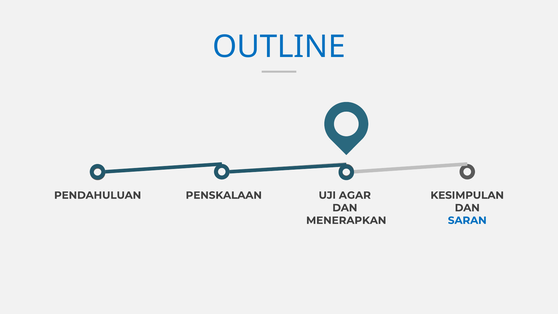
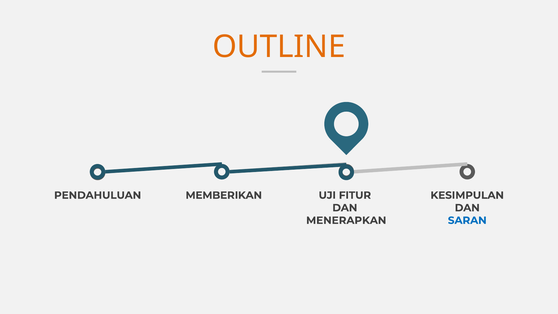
OUTLINE colour: blue -> orange
PENSKALAAN: PENSKALAAN -> MEMBERIKAN
AGAR: AGAR -> FITUR
